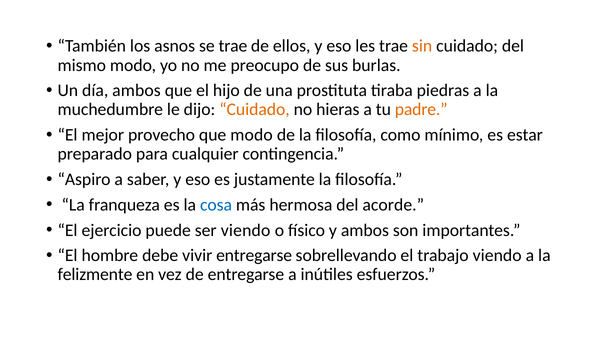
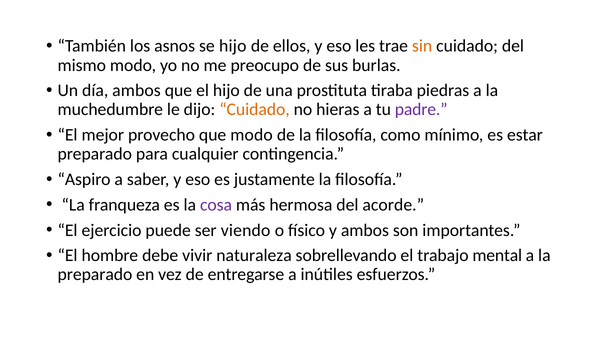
se trae: trae -> hijo
padre colour: orange -> purple
cosa colour: blue -> purple
vivir entregarse: entregarse -> naturaleza
trabajo viendo: viendo -> mental
felizmente at (95, 275): felizmente -> preparado
